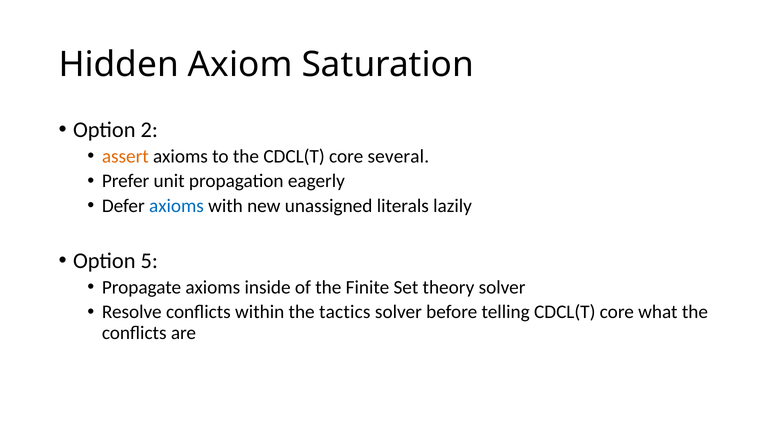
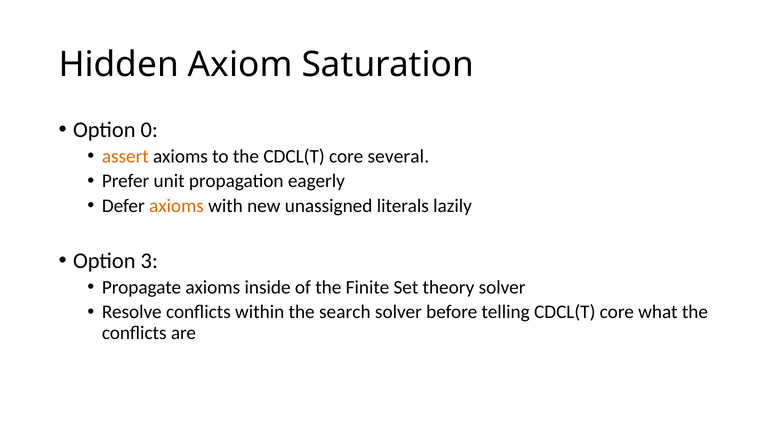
2: 2 -> 0
axioms at (176, 206) colour: blue -> orange
5: 5 -> 3
tactics: tactics -> search
